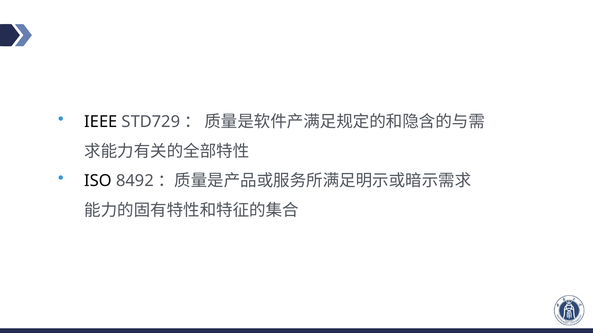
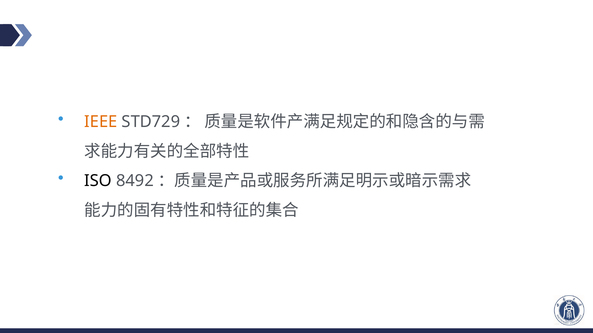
IEEE colour: black -> orange
